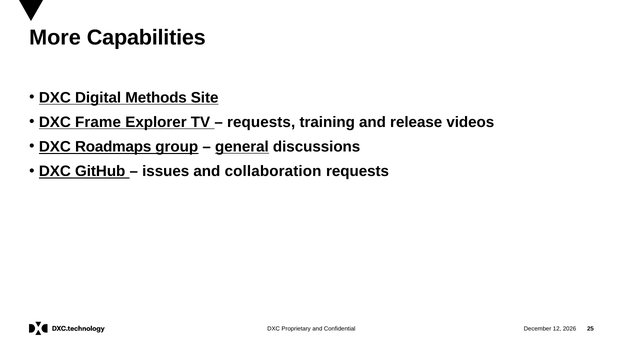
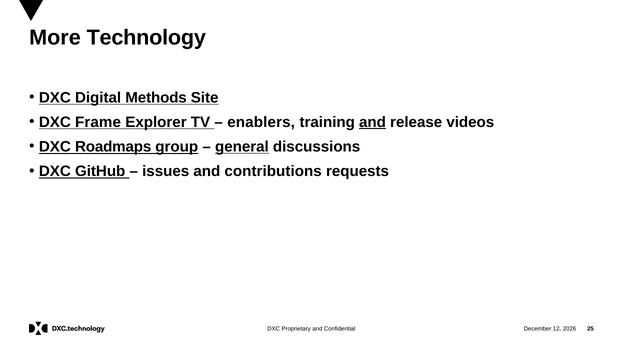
Capabilities: Capabilities -> Technology
requests at (261, 122): requests -> enablers
and at (373, 122) underline: none -> present
collaboration: collaboration -> contributions
